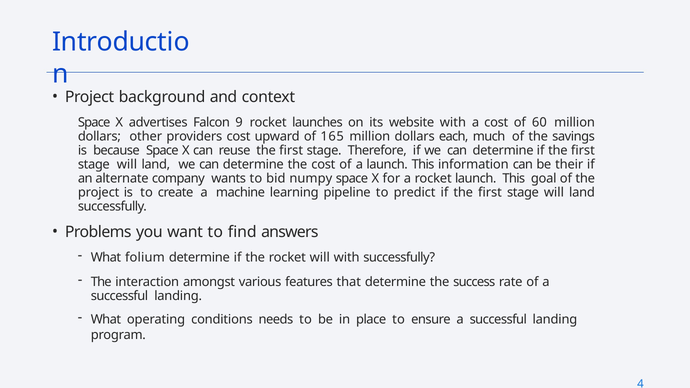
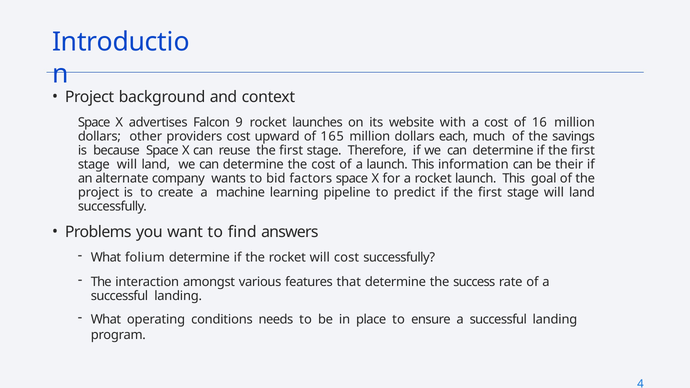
60: 60 -> 16
numpy: numpy -> factors
will with: with -> cost
